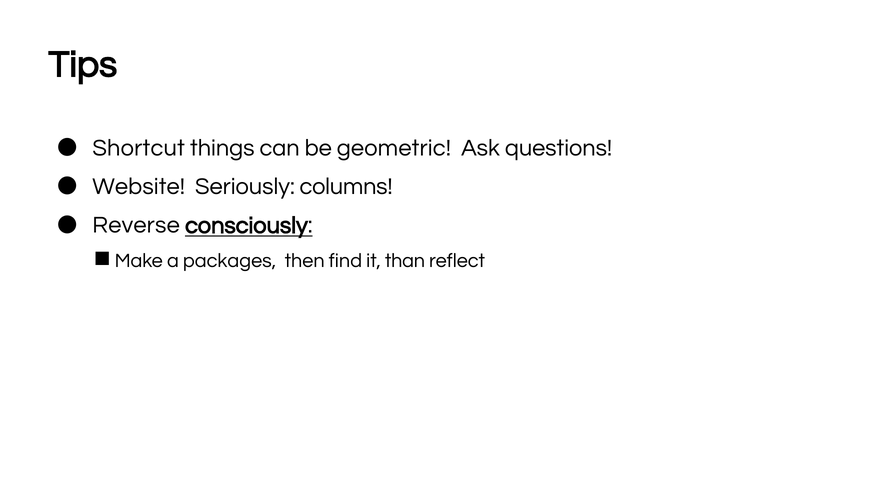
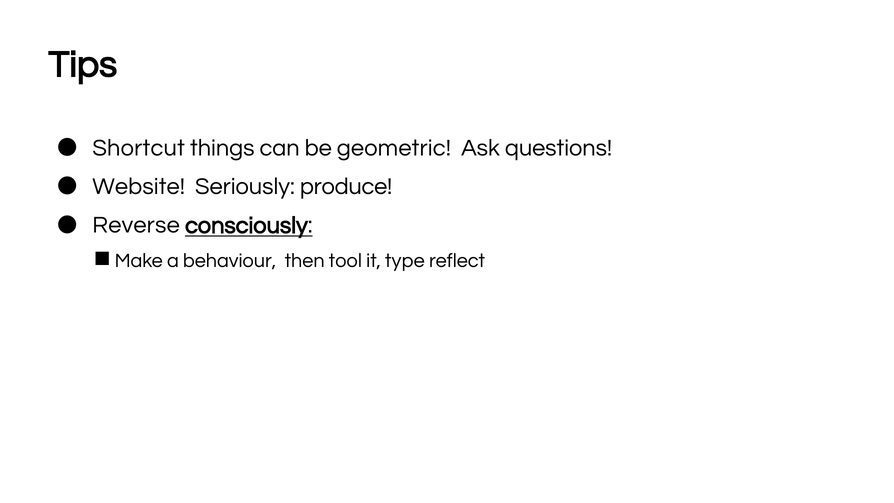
columns: columns -> produce
packages: packages -> behaviour
find: find -> tool
than: than -> type
